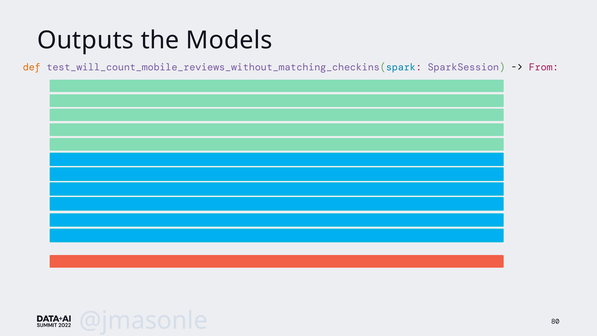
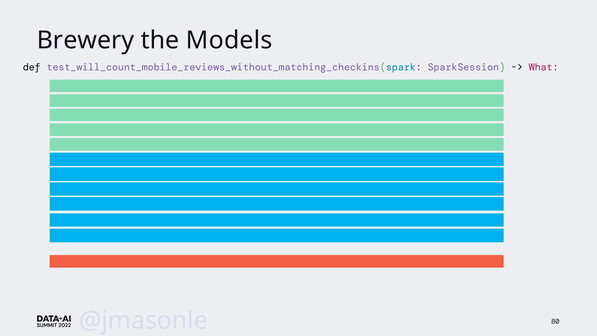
Outputs: Outputs -> Brewery
def colour: orange -> black
From: From -> What
